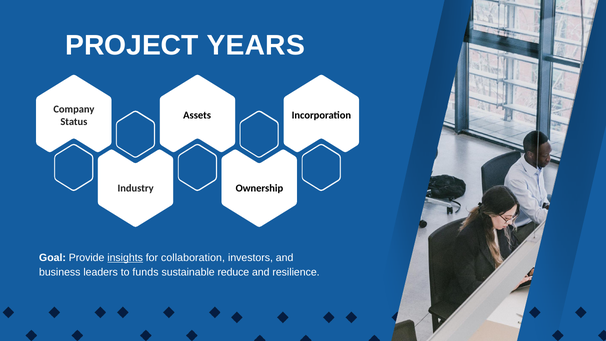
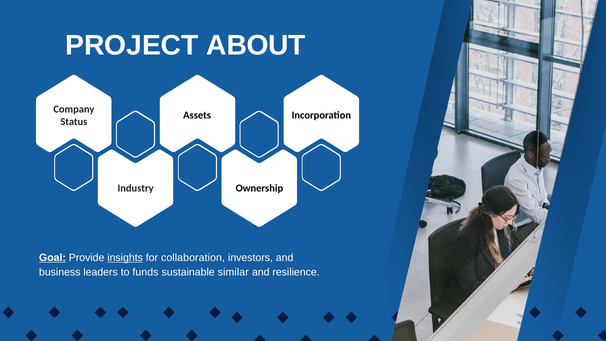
YEARS: YEARS -> ABOUT
Goal underline: none -> present
reduce: reduce -> similar
